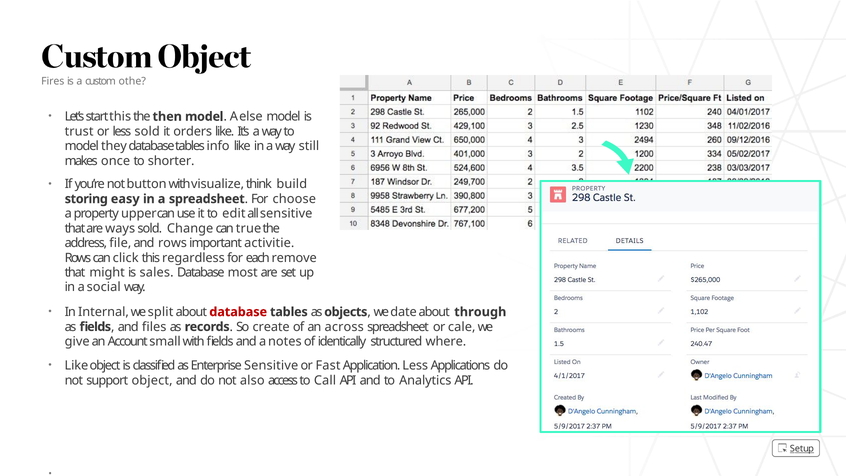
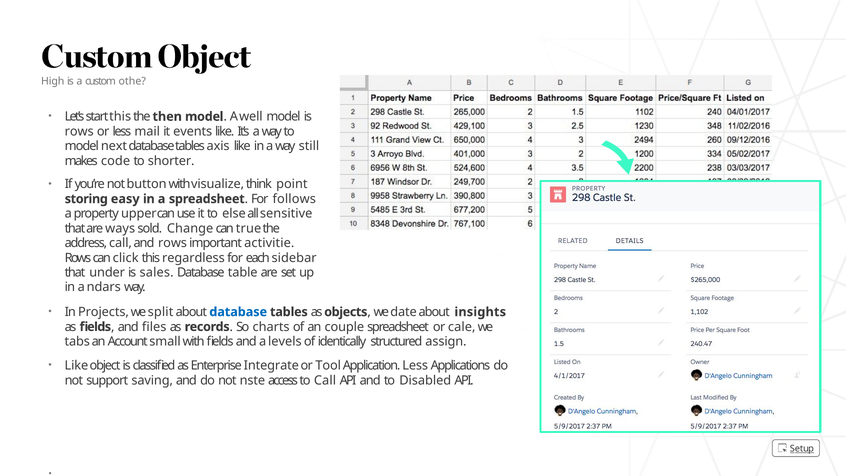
Fires: Fires -> High
else: else -> well
trust at (79, 131): trust -> rows
less sold: sold -> mail
orders: orders -> events
they: they -> next
info: info -> axis
once: once -> code
build: build -> point
choose: choose -> follows
edit: edit -> else
address file: file -> call
remove: remove -> sidebar
might: might -> under
most: most -> table
social: social -> ndars
Internal: Internal -> Projects
database at (238, 312) colour: red -> blue
through: through -> insights
create: create -> charts
across: across -> couple
give: give -> tabs
notes: notes -> levels
where: where -> assign
Enterprise Sensitive: Sensitive -> Integrate
Fast: Fast -> Tool
support object: object -> saving
also: also -> nste
Analytics: Analytics -> Disabled
